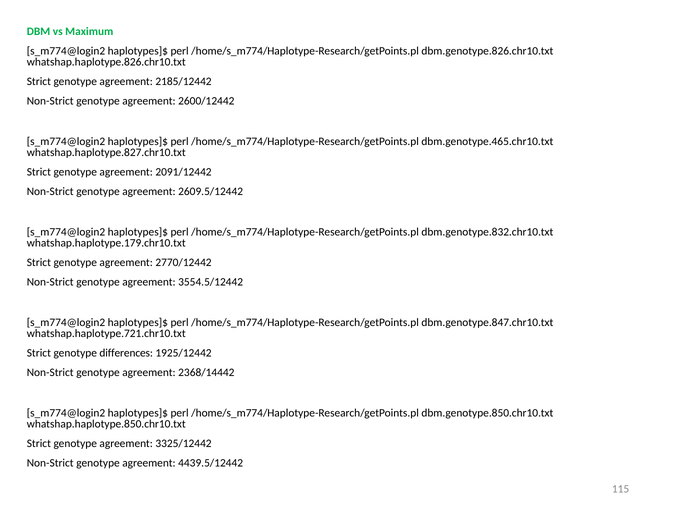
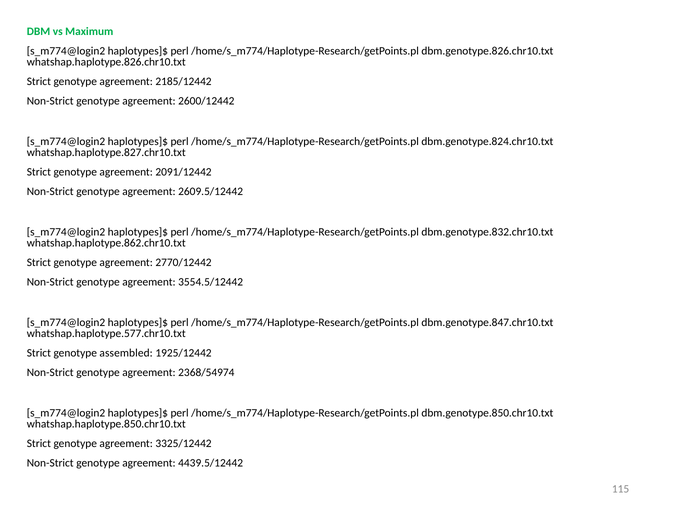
dbm.genotype.465.chr10.txt: dbm.genotype.465.chr10.txt -> dbm.genotype.824.chr10.txt
whatshap.haplotype.179.chr10.txt: whatshap.haplotype.179.chr10.txt -> whatshap.haplotype.862.chr10.txt
whatshap.haplotype.721.chr10.txt: whatshap.haplotype.721.chr10.txt -> whatshap.haplotype.577.chr10.txt
differences: differences -> assembled
2368/14442: 2368/14442 -> 2368/54974
